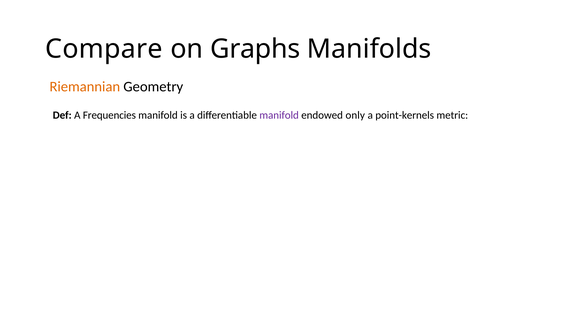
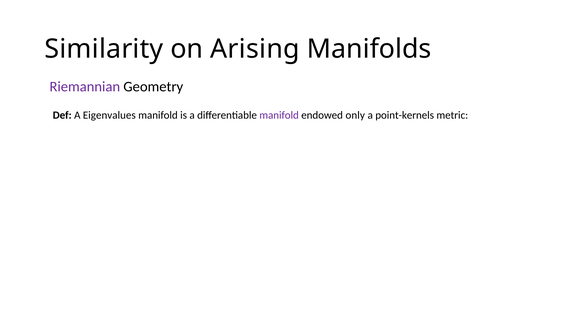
Compare: Compare -> Similarity
Graphs: Graphs -> Arising
Riemannian colour: orange -> purple
Frequencies: Frequencies -> Eigenvalues
